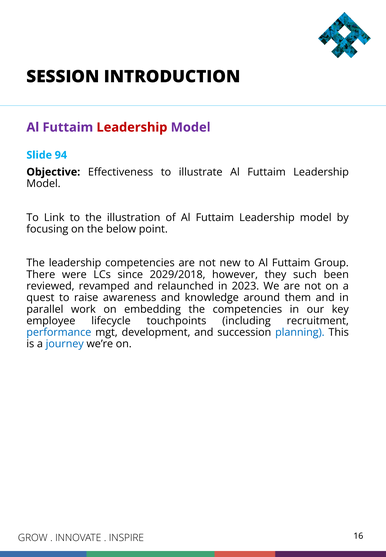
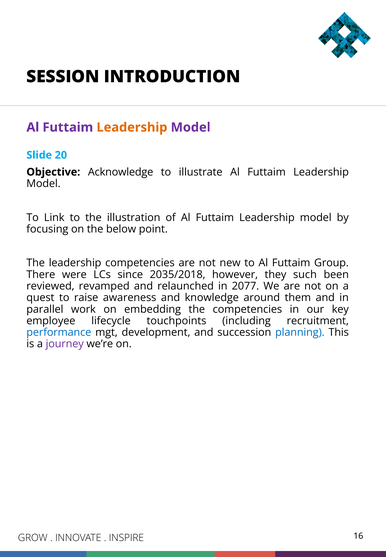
Leadership at (132, 127) colour: red -> orange
94: 94 -> 20
Effectiveness: Effectiveness -> Acknowledge
2029/2018: 2029/2018 -> 2035/2018
2023: 2023 -> 2077
journey colour: blue -> purple
